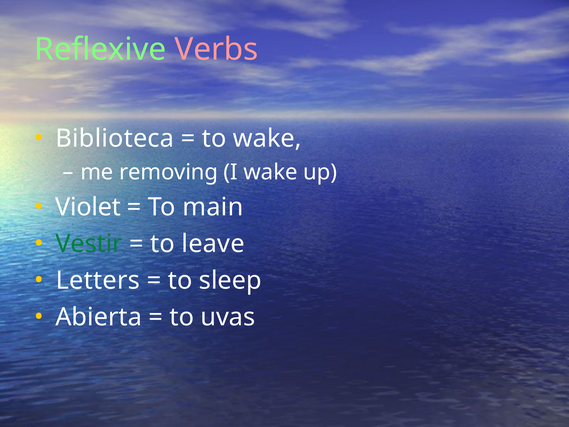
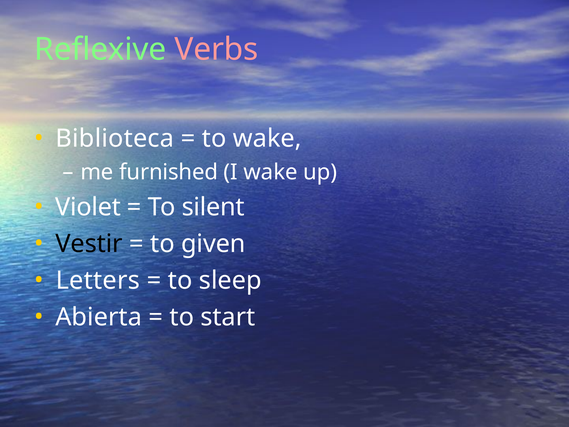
removing: removing -> furnished
main: main -> silent
Vestir colour: green -> black
leave: leave -> given
uvas: uvas -> start
